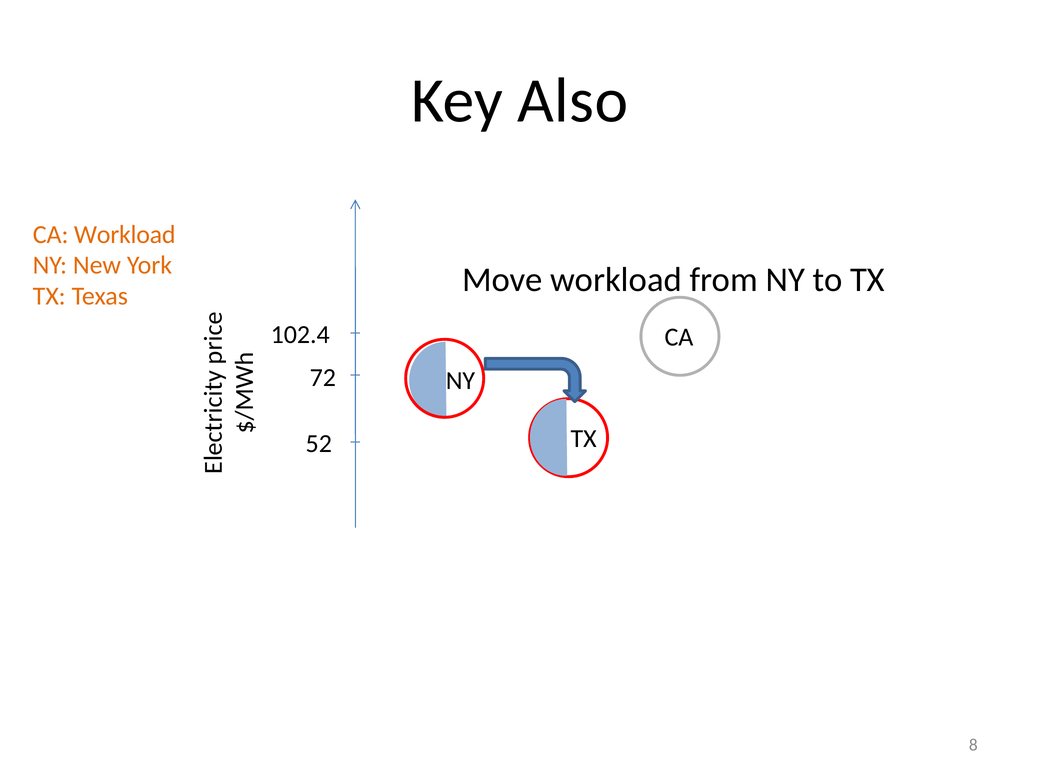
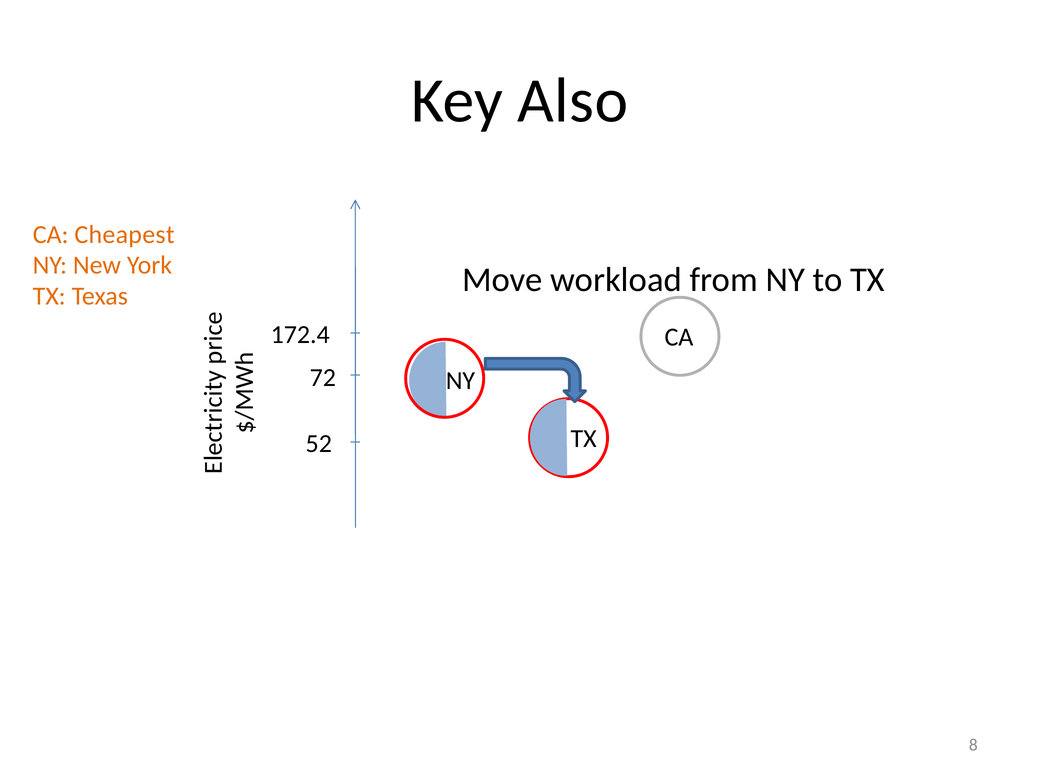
CA Workload: Workload -> Cheapest
102.4: 102.4 -> 172.4
